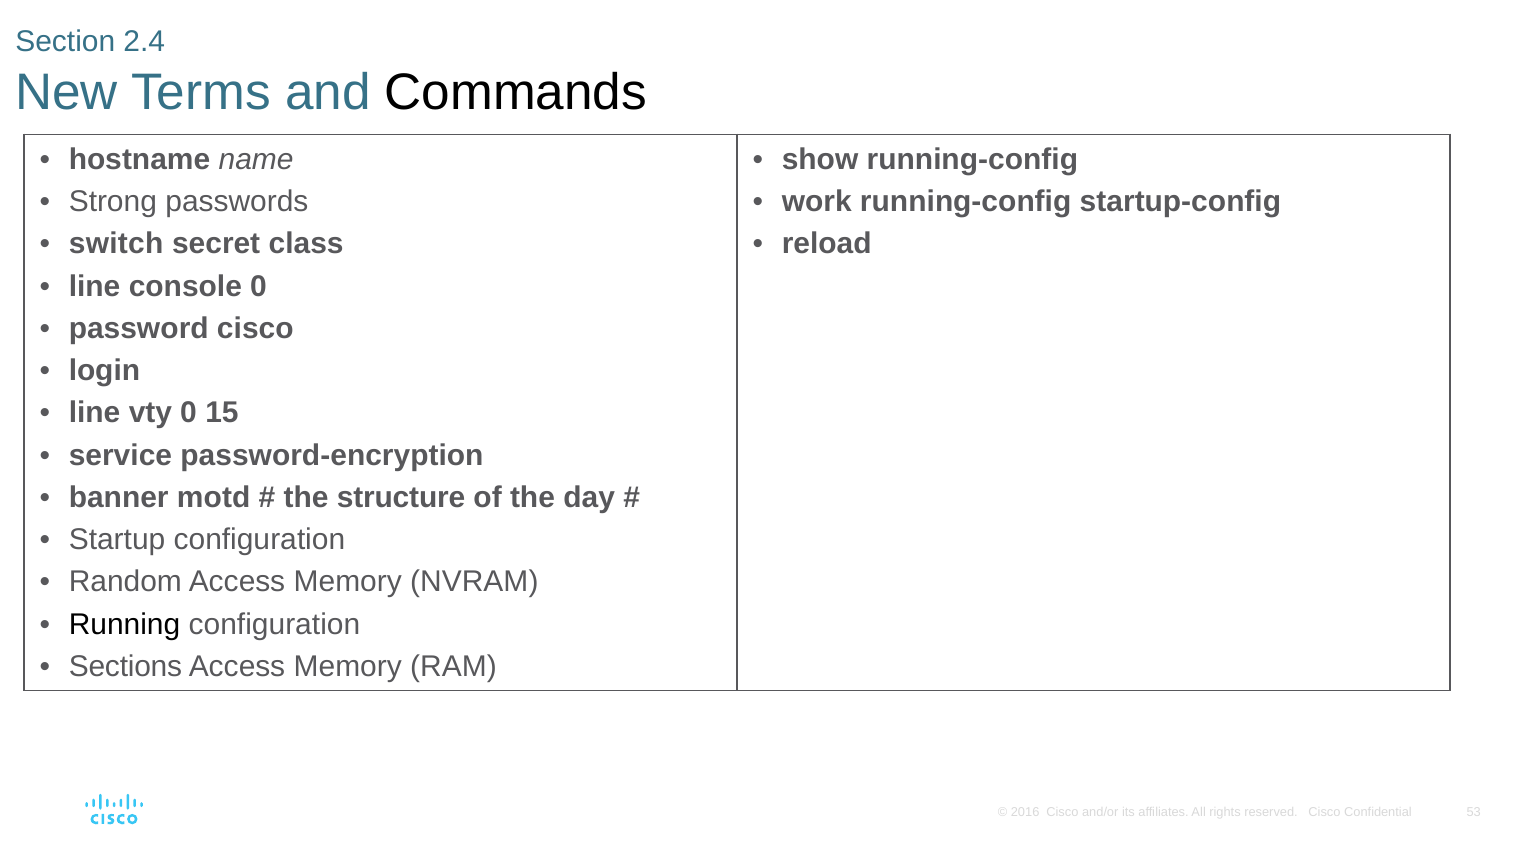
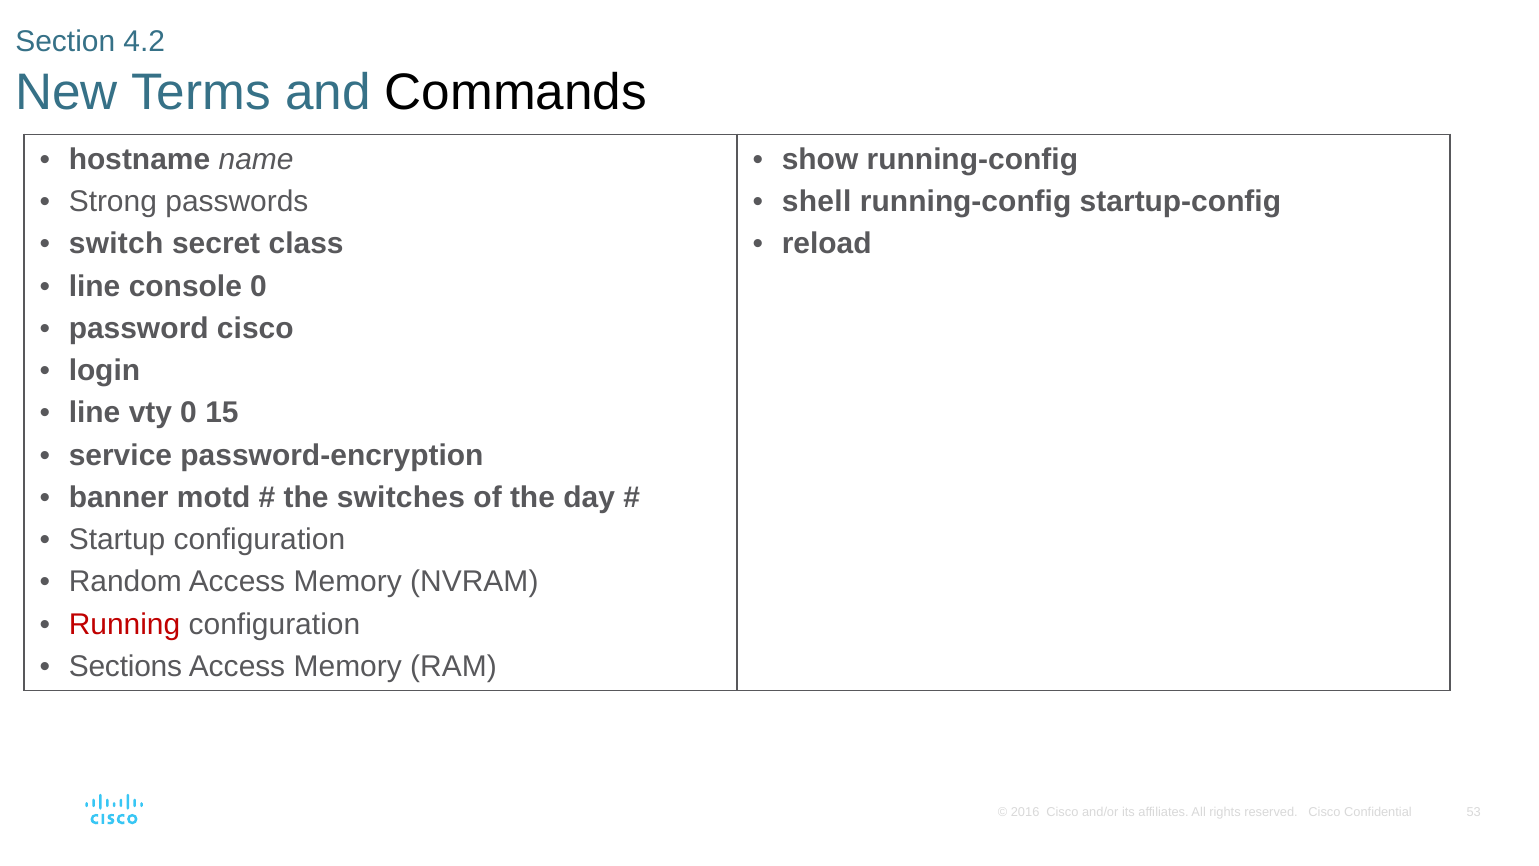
2.4: 2.4 -> 4.2
work: work -> shell
structure: structure -> switches
Running colour: black -> red
